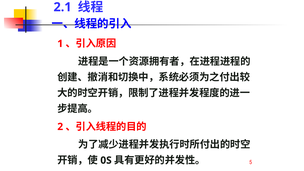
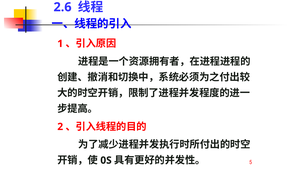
2.1: 2.1 -> 2.6
